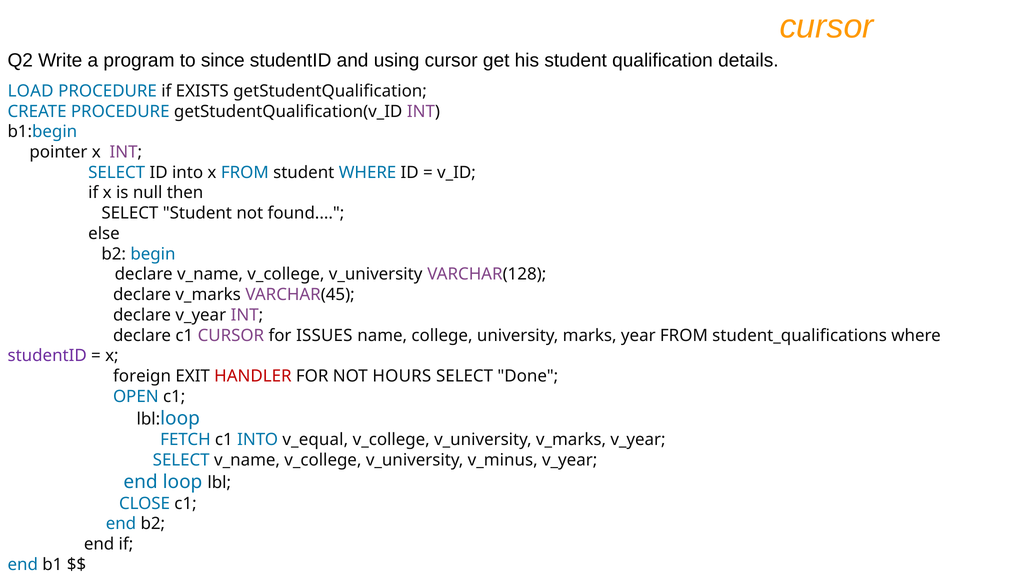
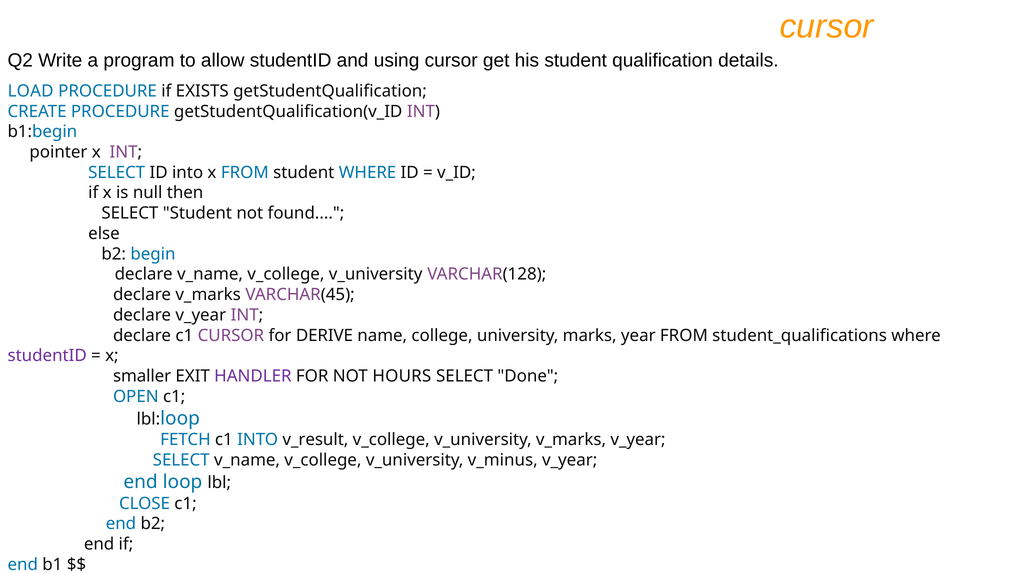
since: since -> allow
ISSUES: ISSUES -> DERIVE
foreign: foreign -> smaller
HANDLER colour: red -> purple
v_equal: v_equal -> v_result
